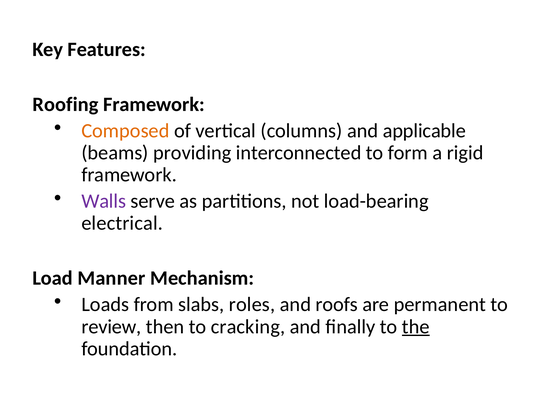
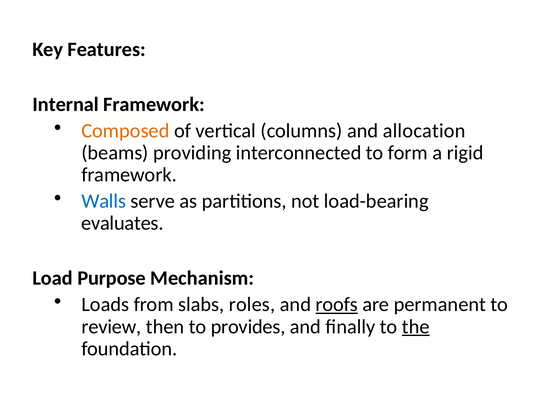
Roofing: Roofing -> Internal
applicable: applicable -> allocation
Walls colour: purple -> blue
electrical: electrical -> evaluates
Manner: Manner -> Purpose
roofs underline: none -> present
cracking: cracking -> provides
